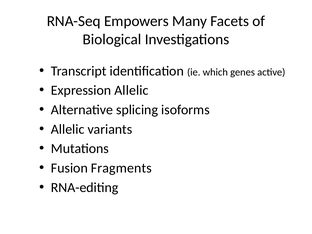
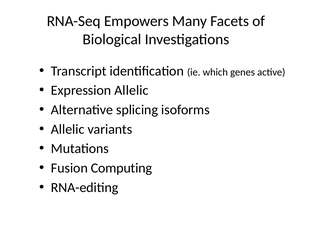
Fragments: Fragments -> Computing
